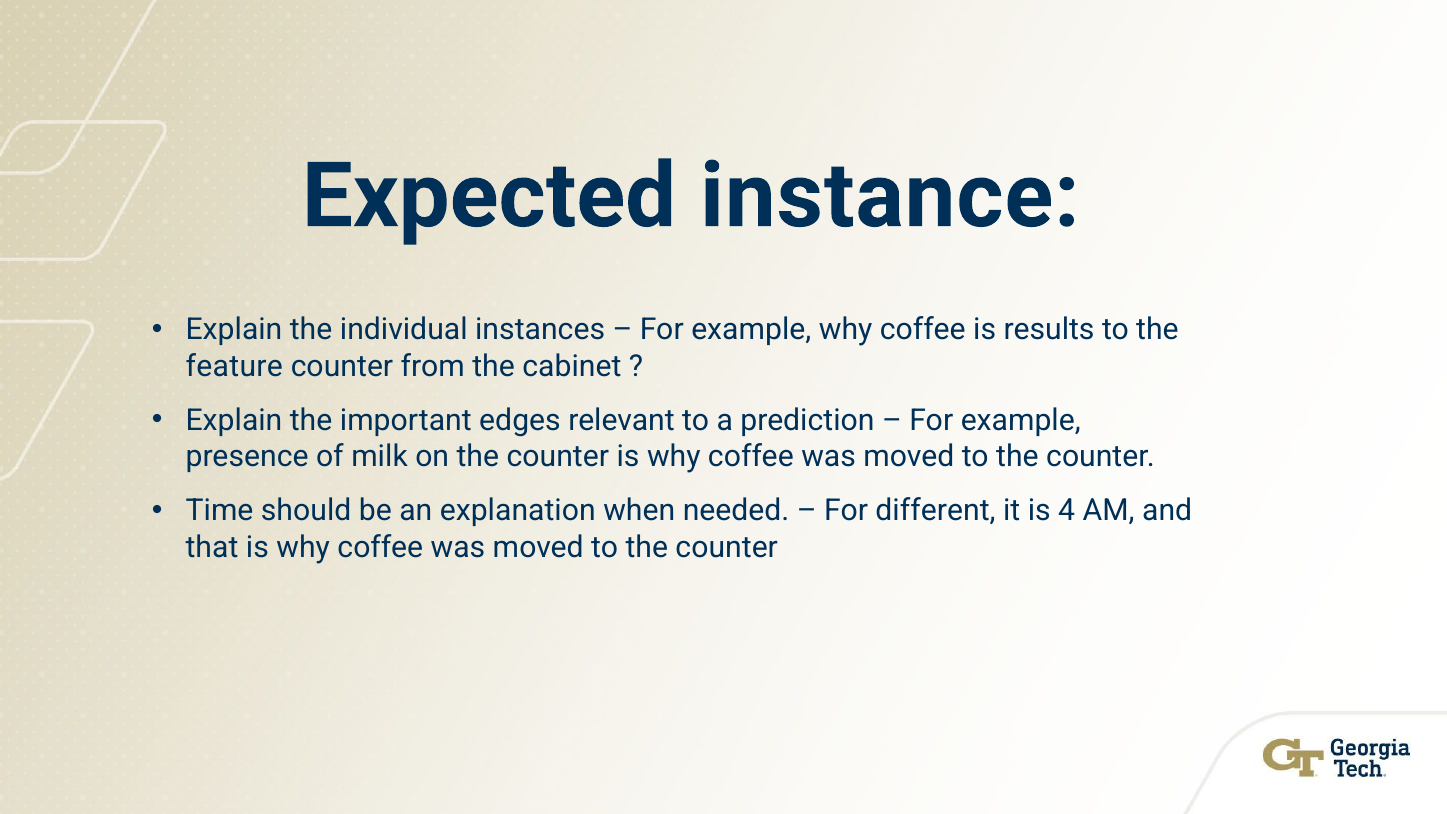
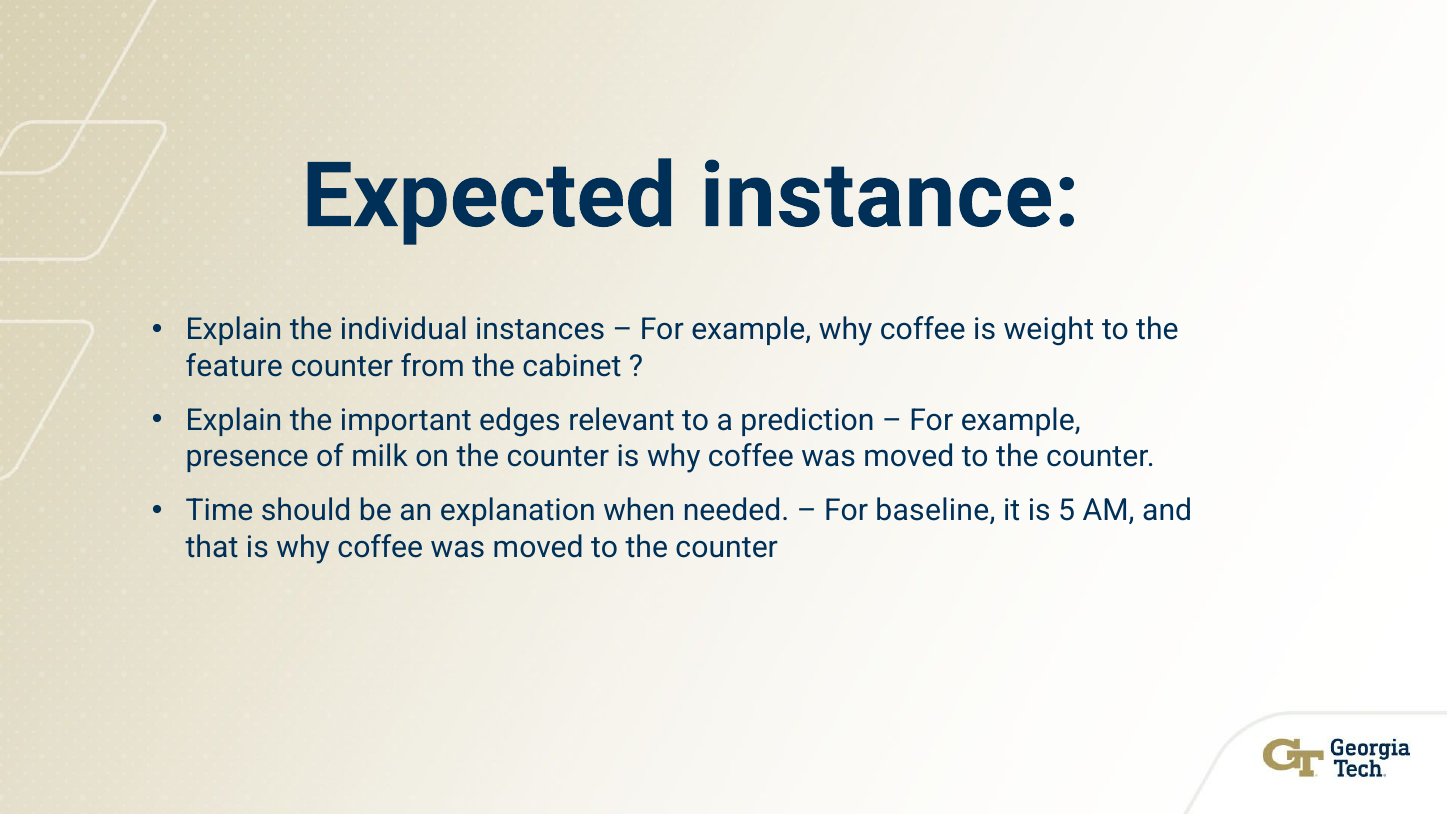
results: results -> weight
different: different -> baseline
4: 4 -> 5
